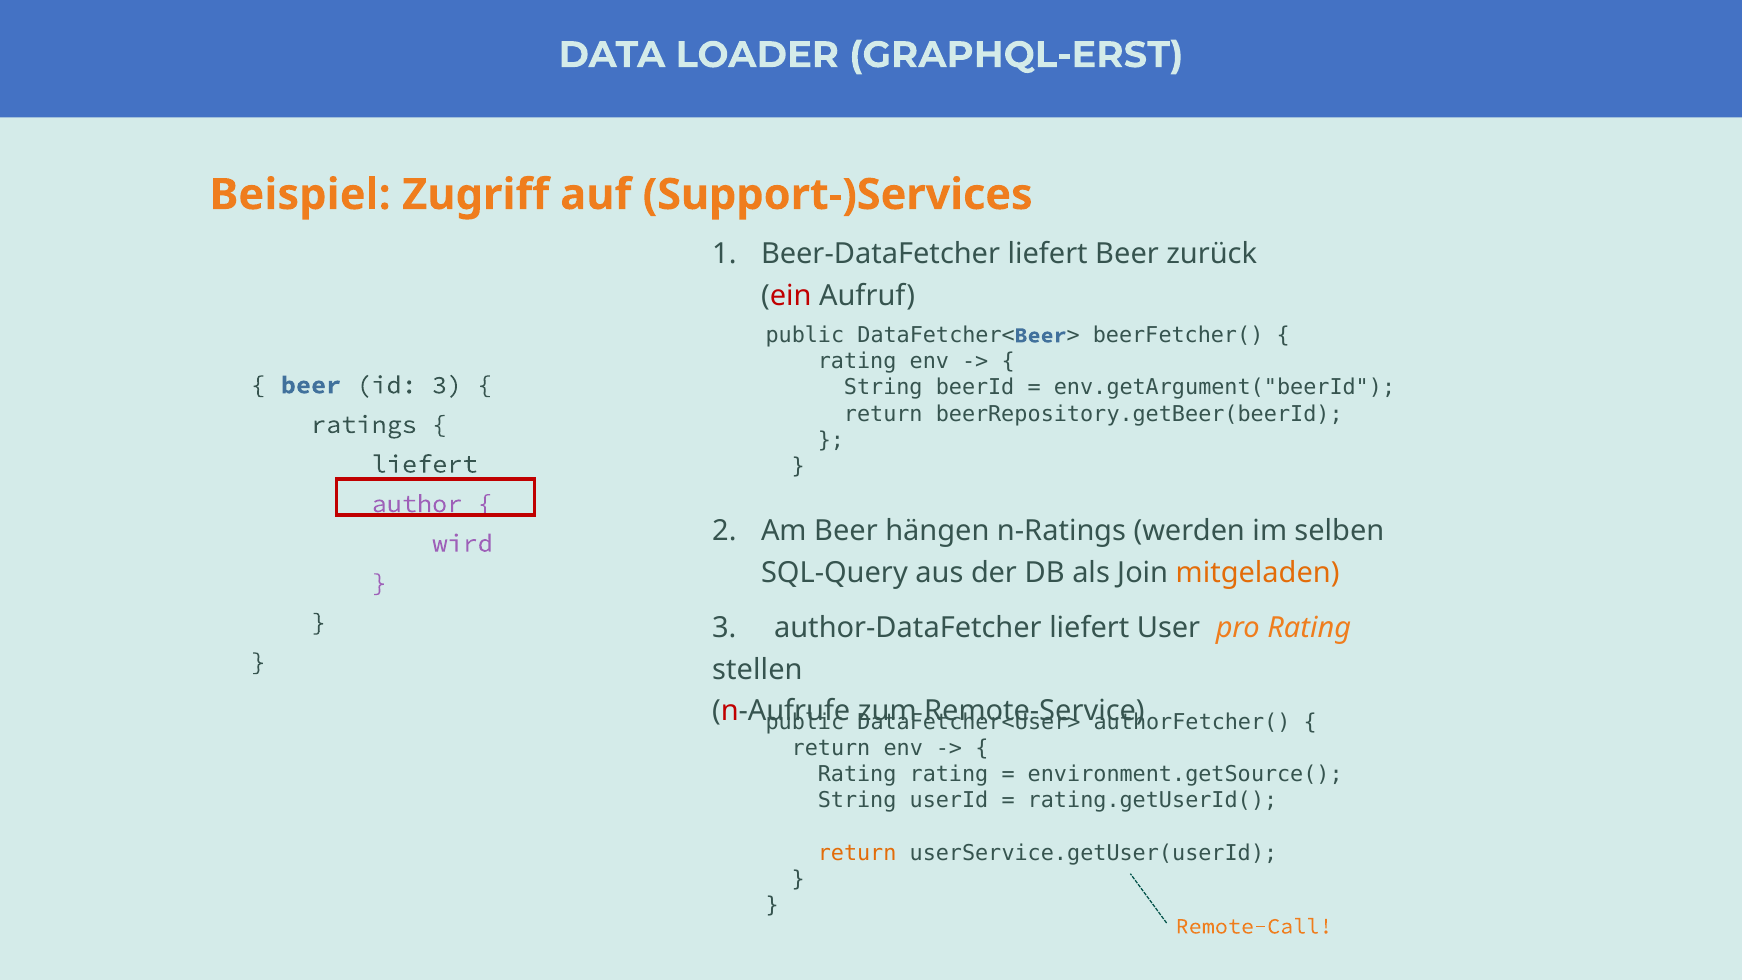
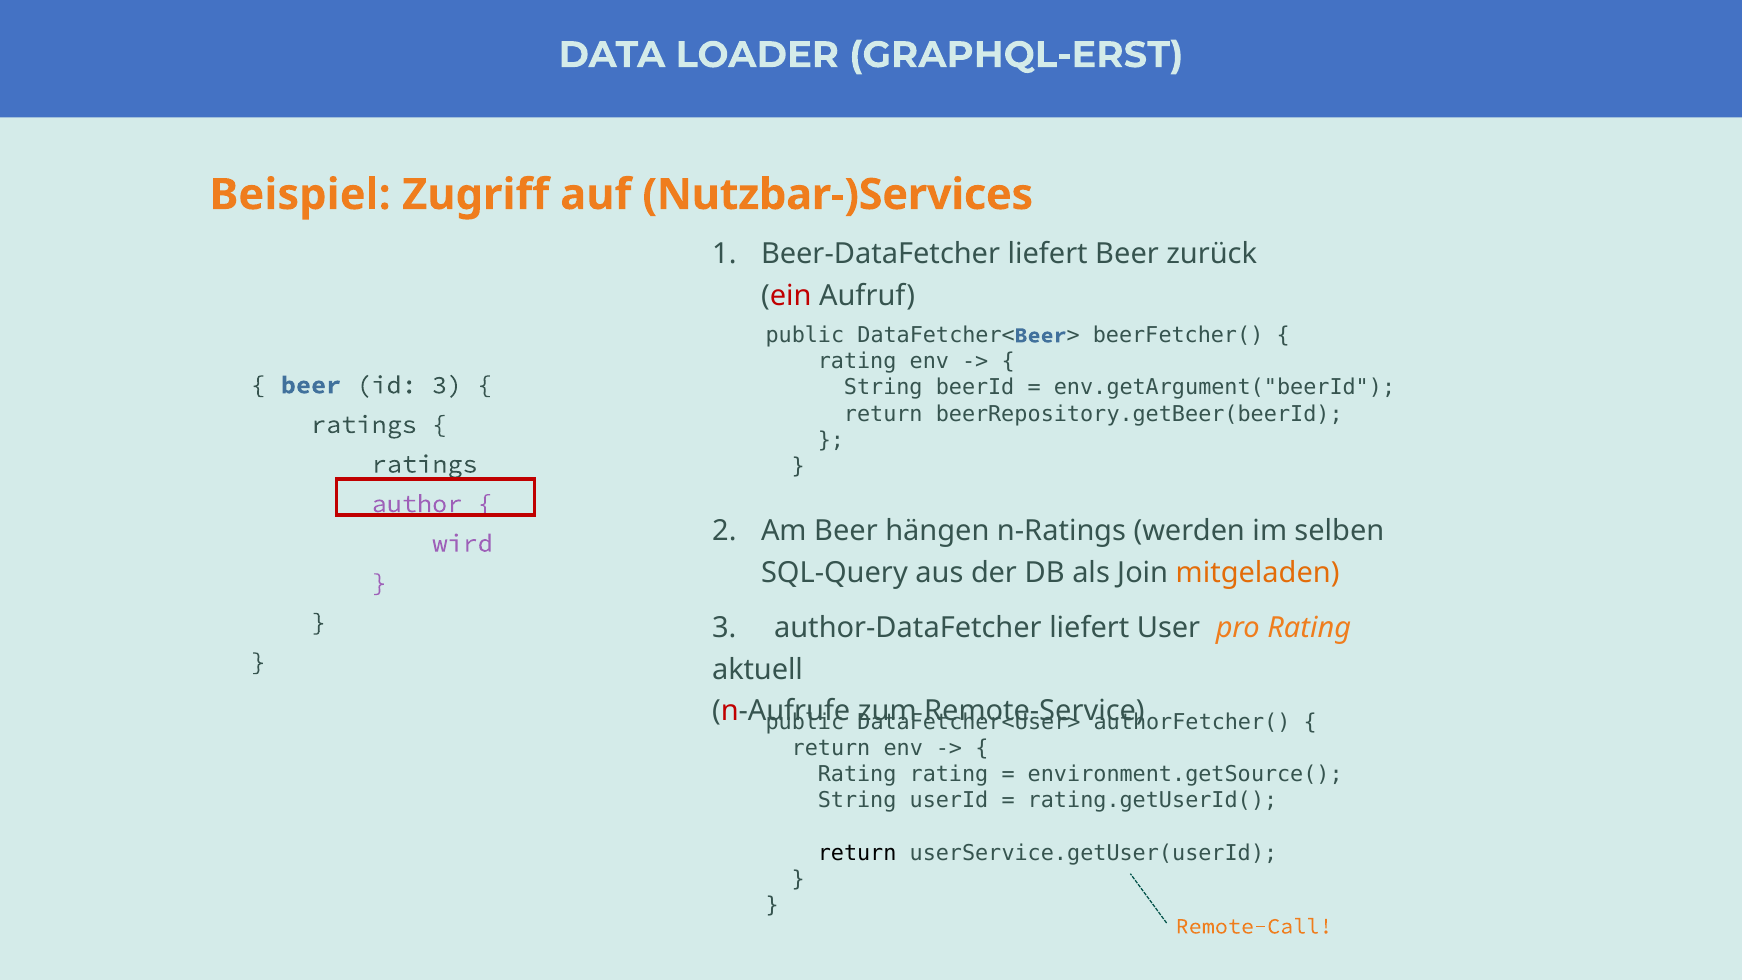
Support-)Services: Support-)Services -> Nutzbar-)Services
liefert at (425, 464): liefert -> ratings
stellen: stellen -> aktuell
return at (857, 853) colour: orange -> black
